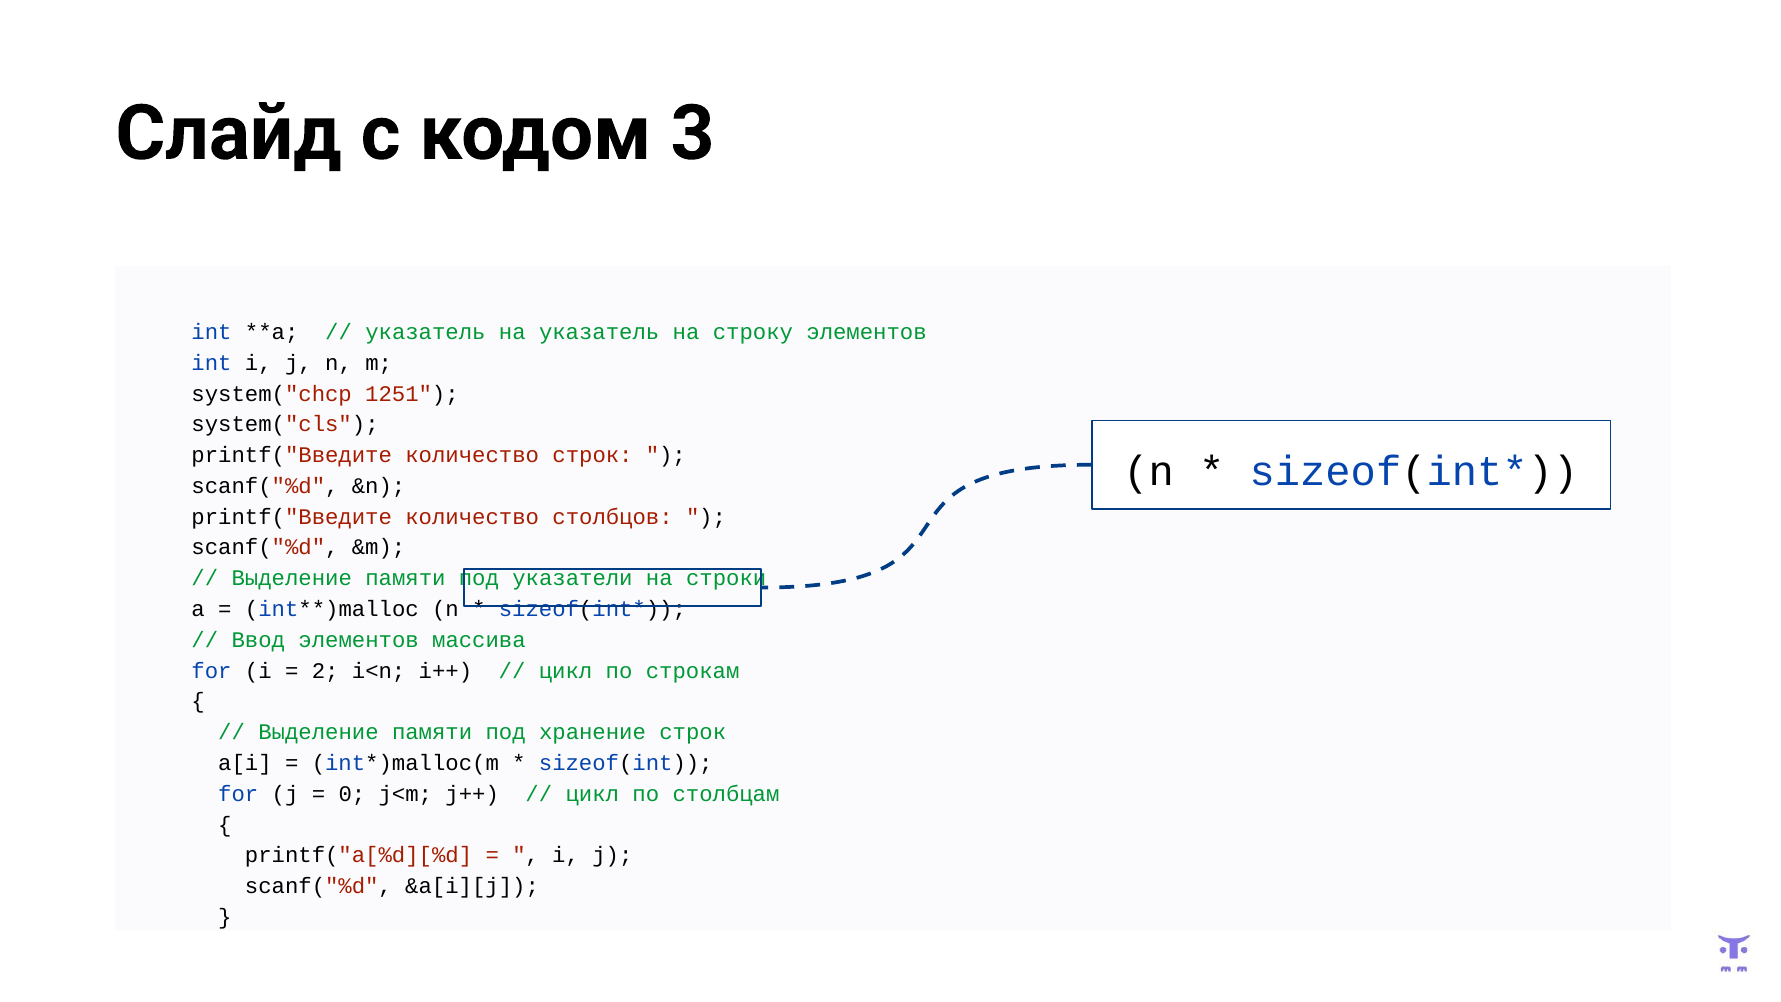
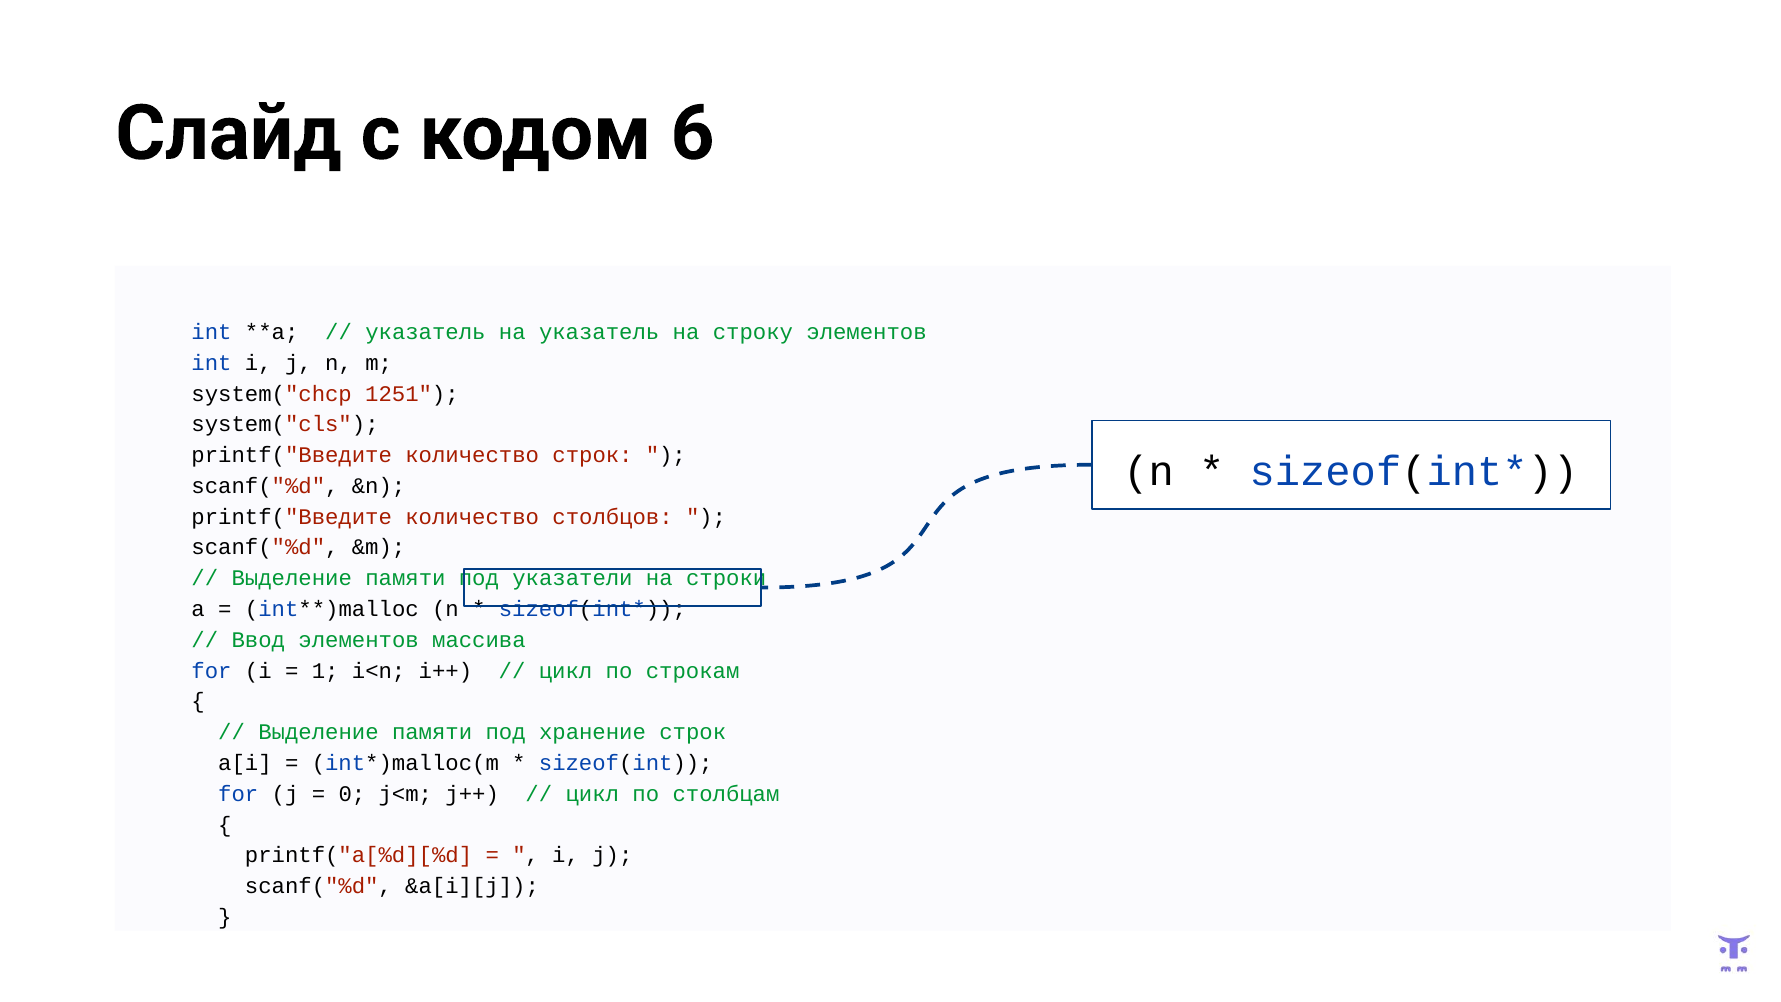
3: 3 -> 6
2: 2 -> 1
